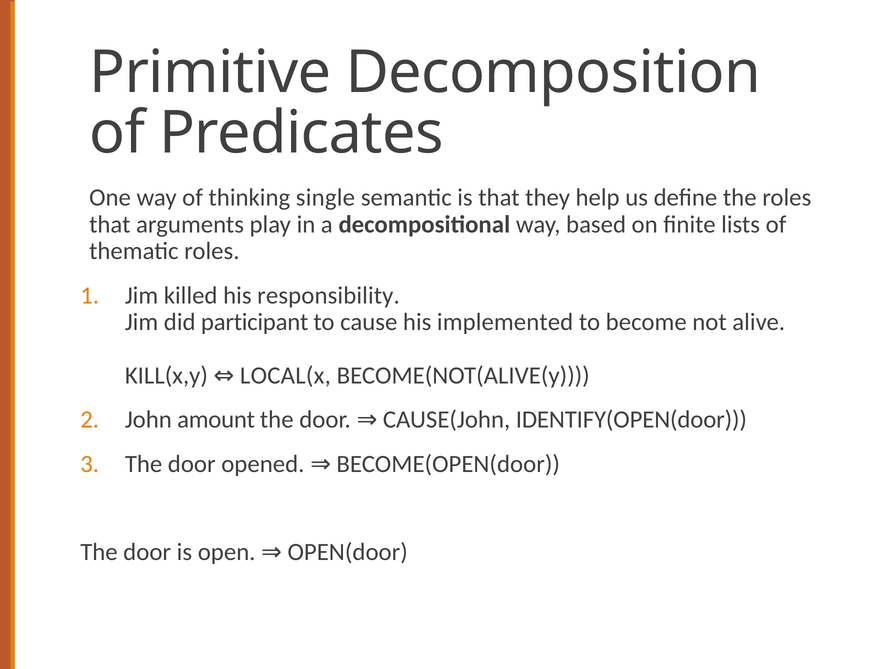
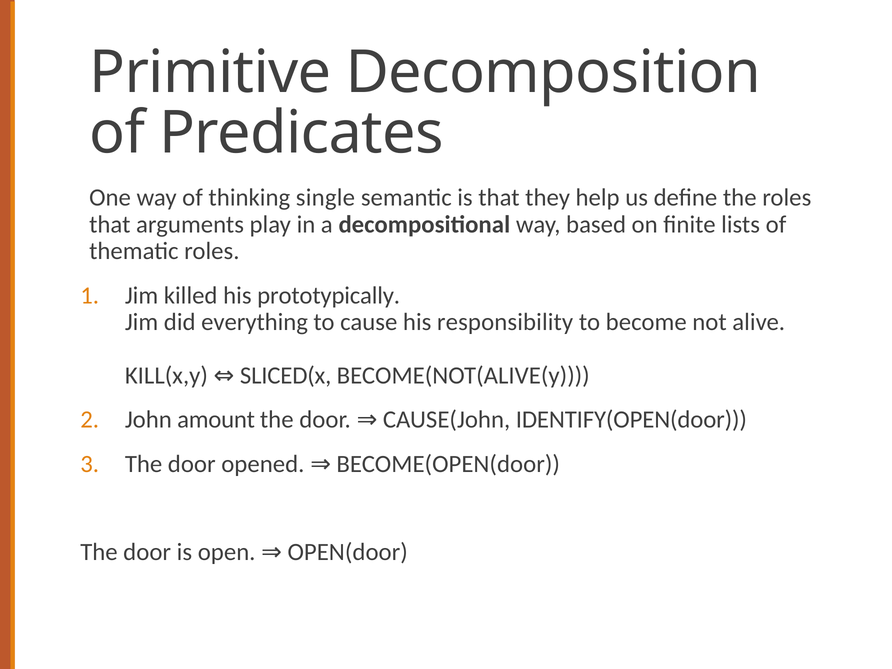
responsibility: responsibility -> prototypically
participant: participant -> everything
implemented: implemented -> responsibility
LOCAL(x: LOCAL(x -> SLICED(x
